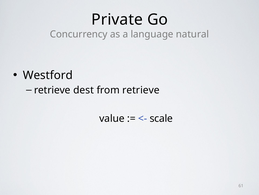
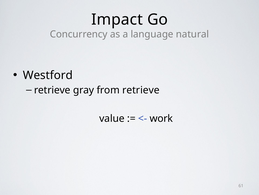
Private: Private -> Impact
dest: dest -> gray
scale: scale -> work
